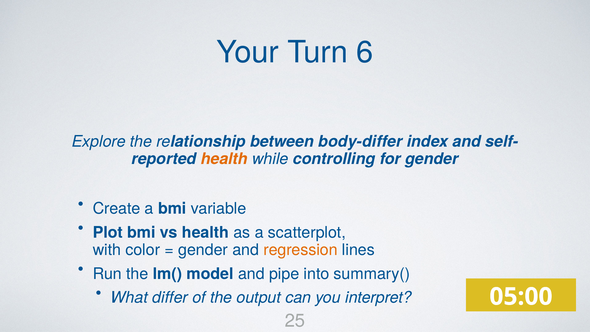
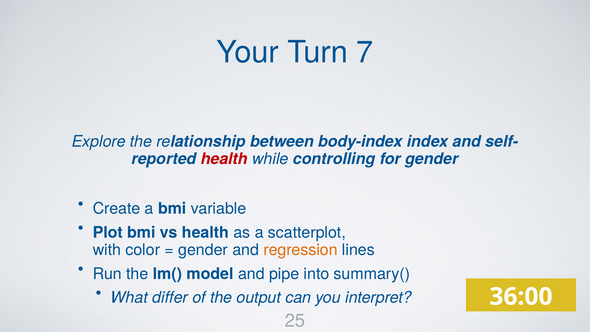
6: 6 -> 7
body-differ: body-differ -> body-index
health at (224, 159) colour: orange -> red
05:00: 05:00 -> 36:00
